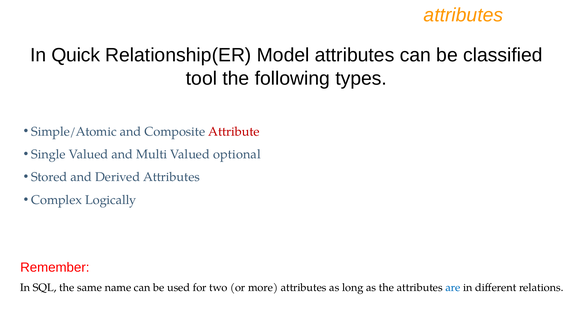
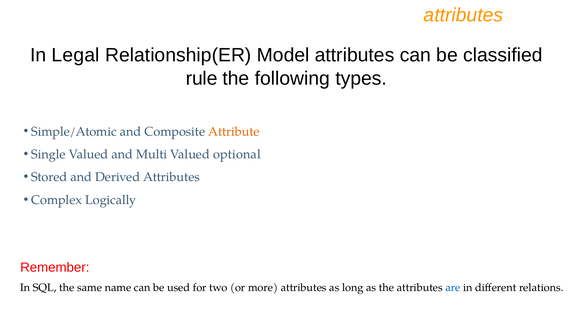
Quick: Quick -> Legal
tool: tool -> rule
Attribute colour: red -> orange
